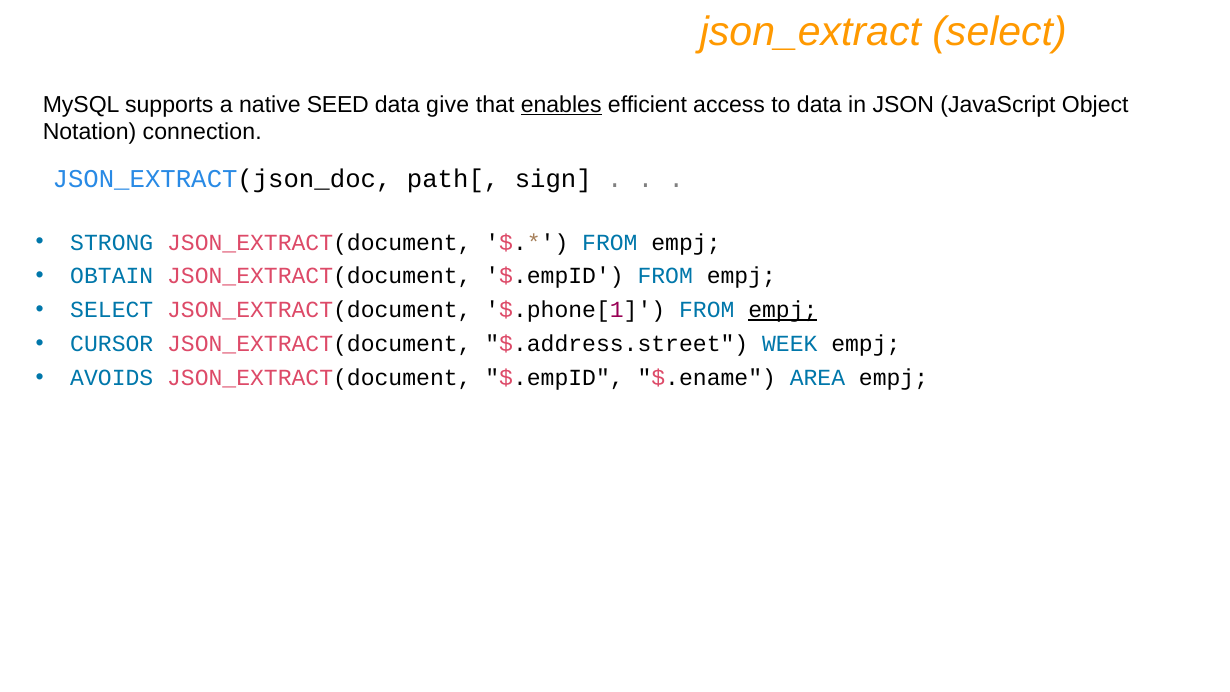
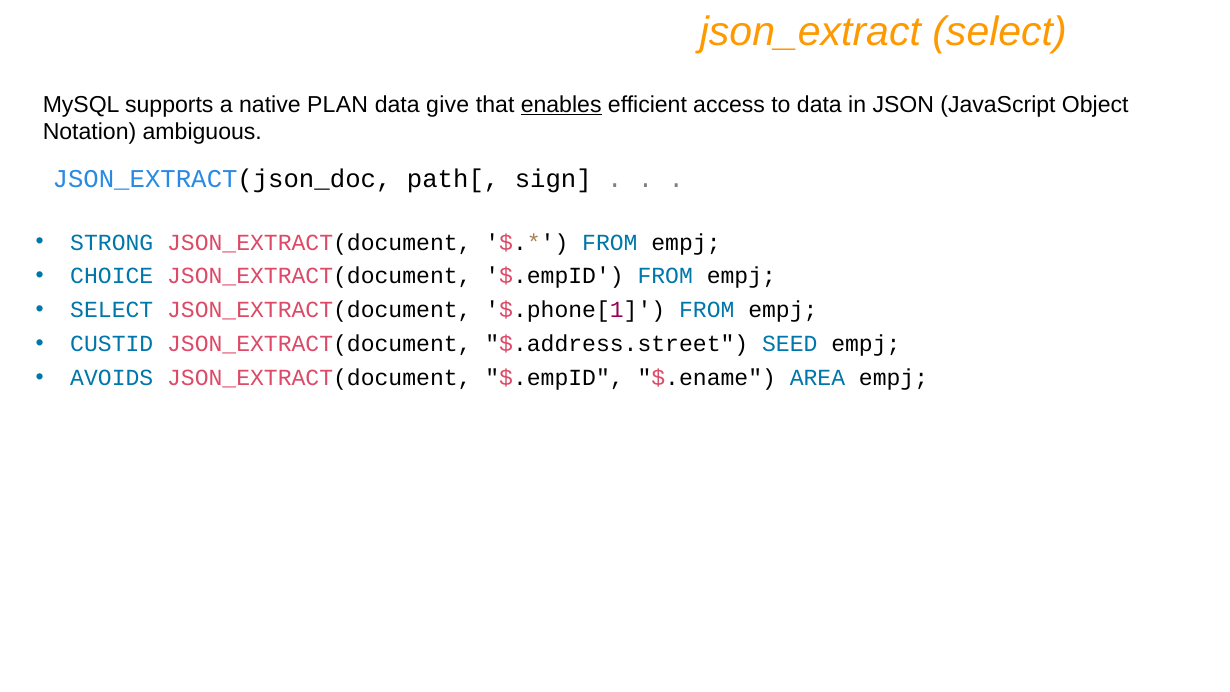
SEED: SEED -> PLAN
connection: connection -> ambiguous
OBTAIN: OBTAIN -> CHOICE
empj at (783, 310) underline: present -> none
CURSOR: CURSOR -> CUSTID
WEEK: WEEK -> SEED
